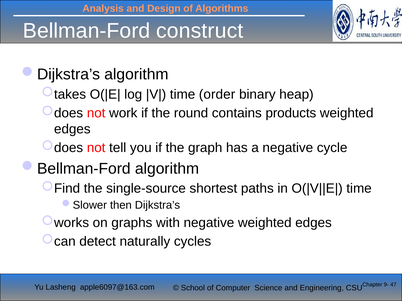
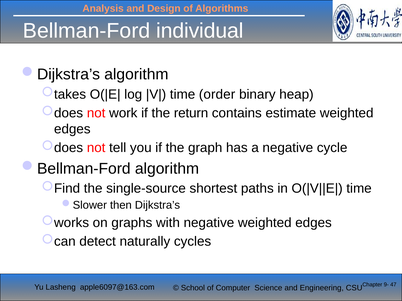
construct: construct -> individual
round: round -> return
products: products -> estimate
